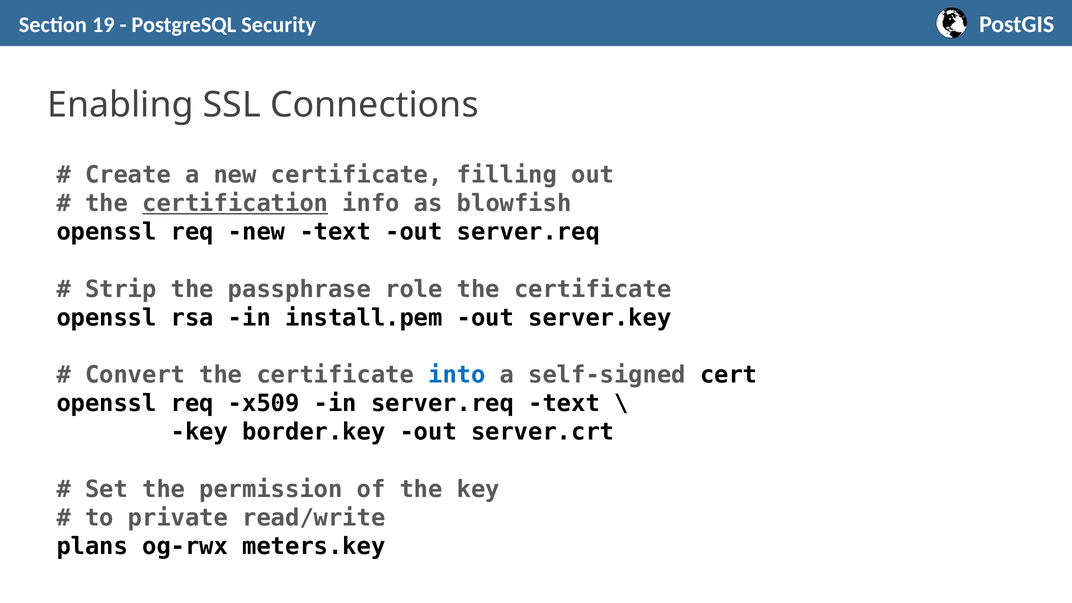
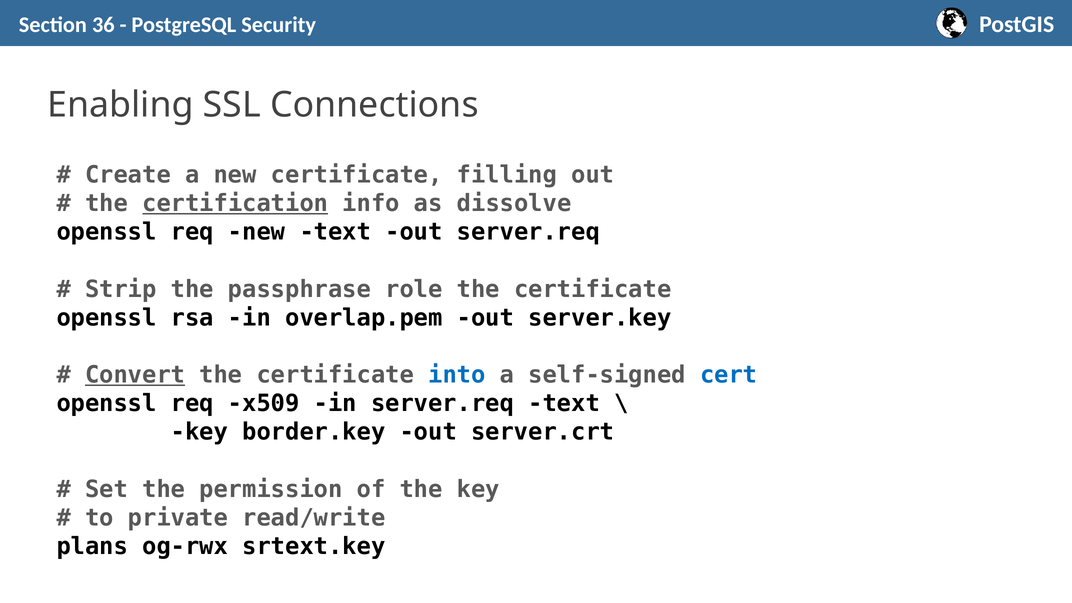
19: 19 -> 36
blowfish: blowfish -> dissolve
install.pem: install.pem -> overlap.pem
Convert underline: none -> present
cert colour: black -> blue
meters.key: meters.key -> srtext.key
